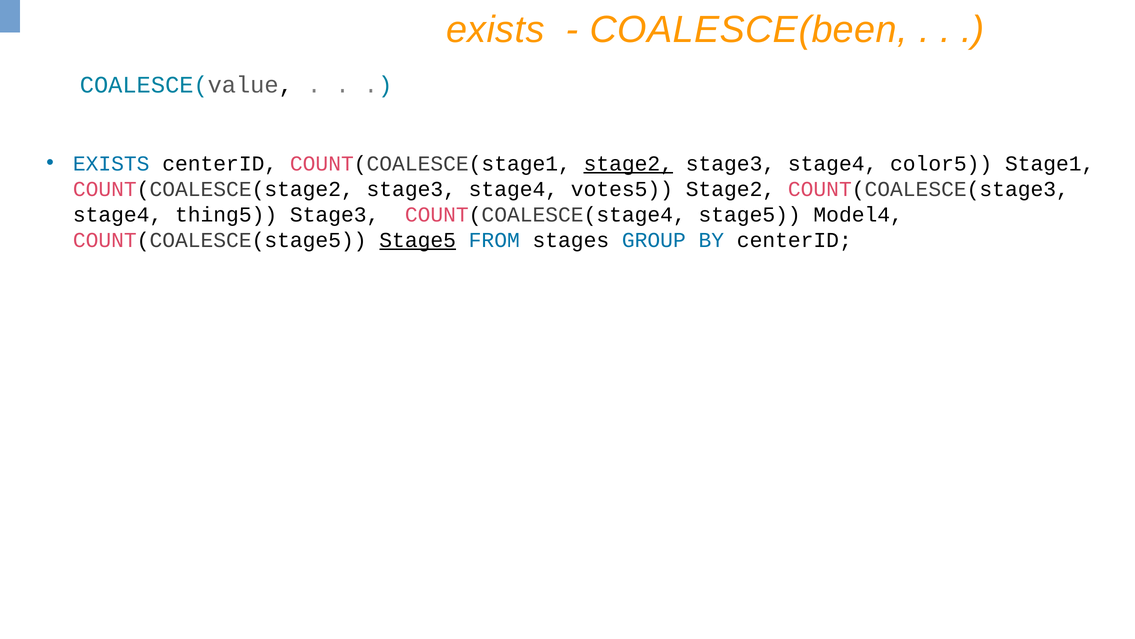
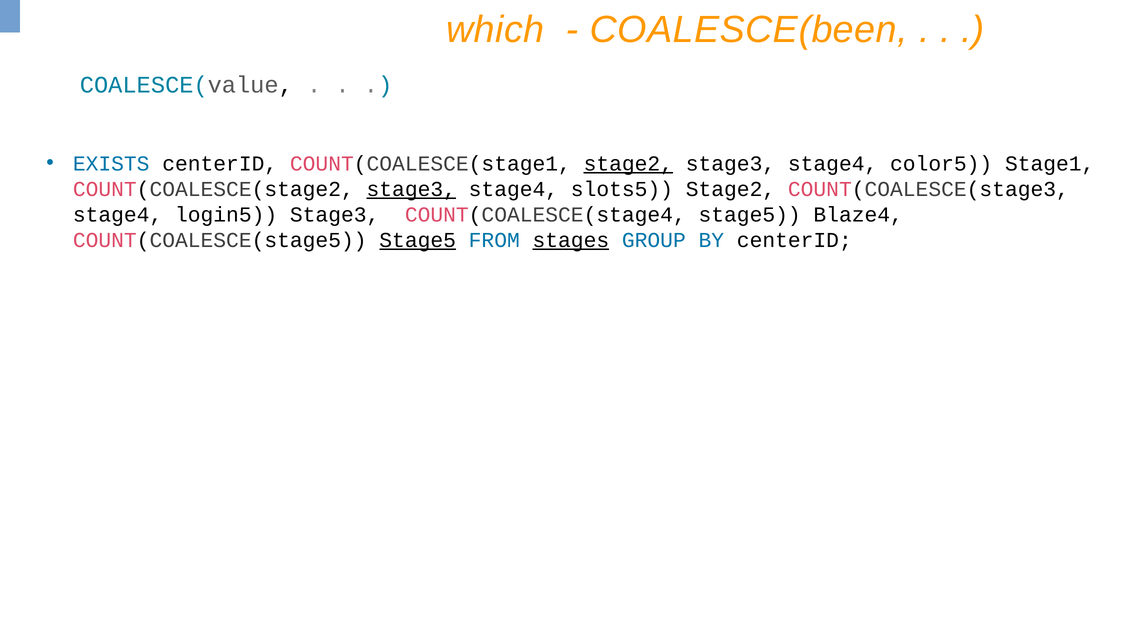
exists at (495, 30): exists -> which
stage3 at (411, 189) underline: none -> present
votes5: votes5 -> slots5
thing5: thing5 -> login5
Model4: Model4 -> Blaze4
stages underline: none -> present
